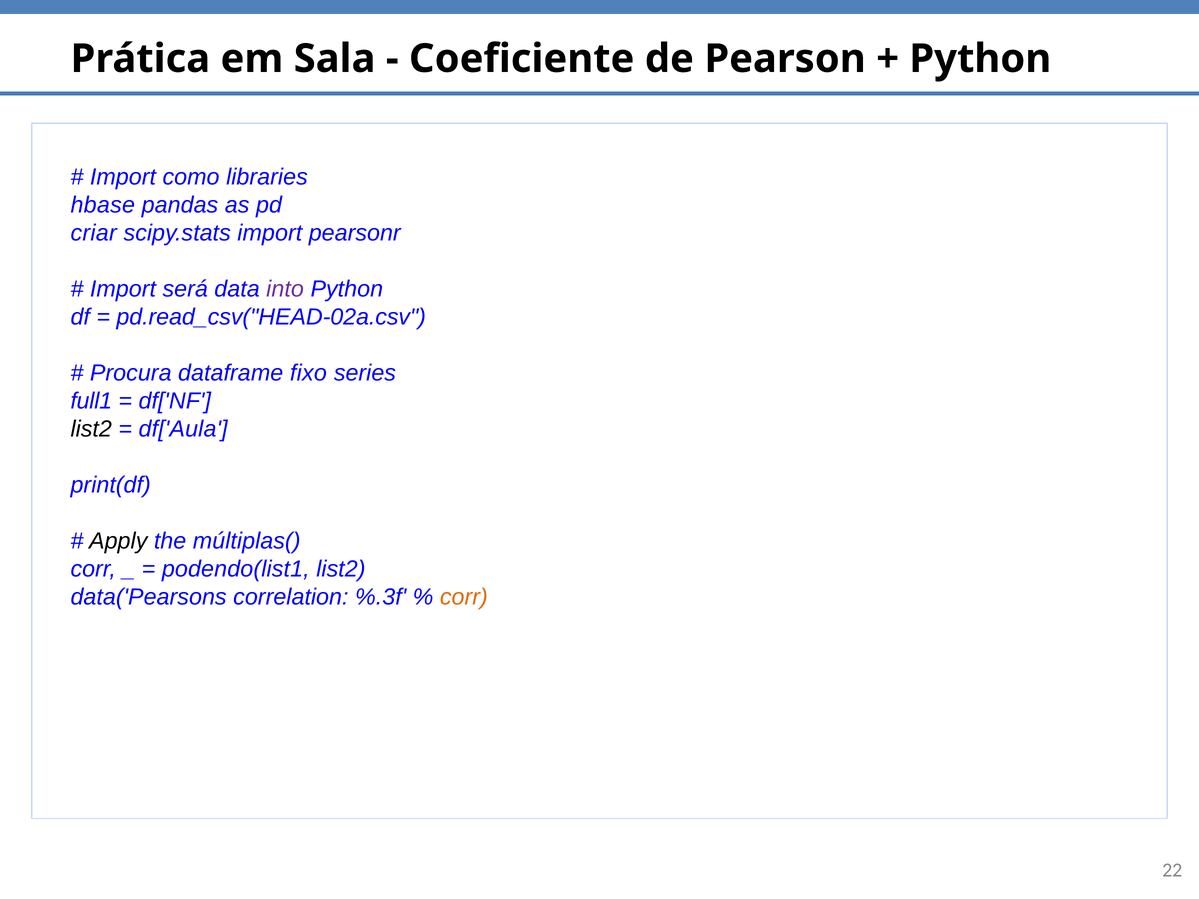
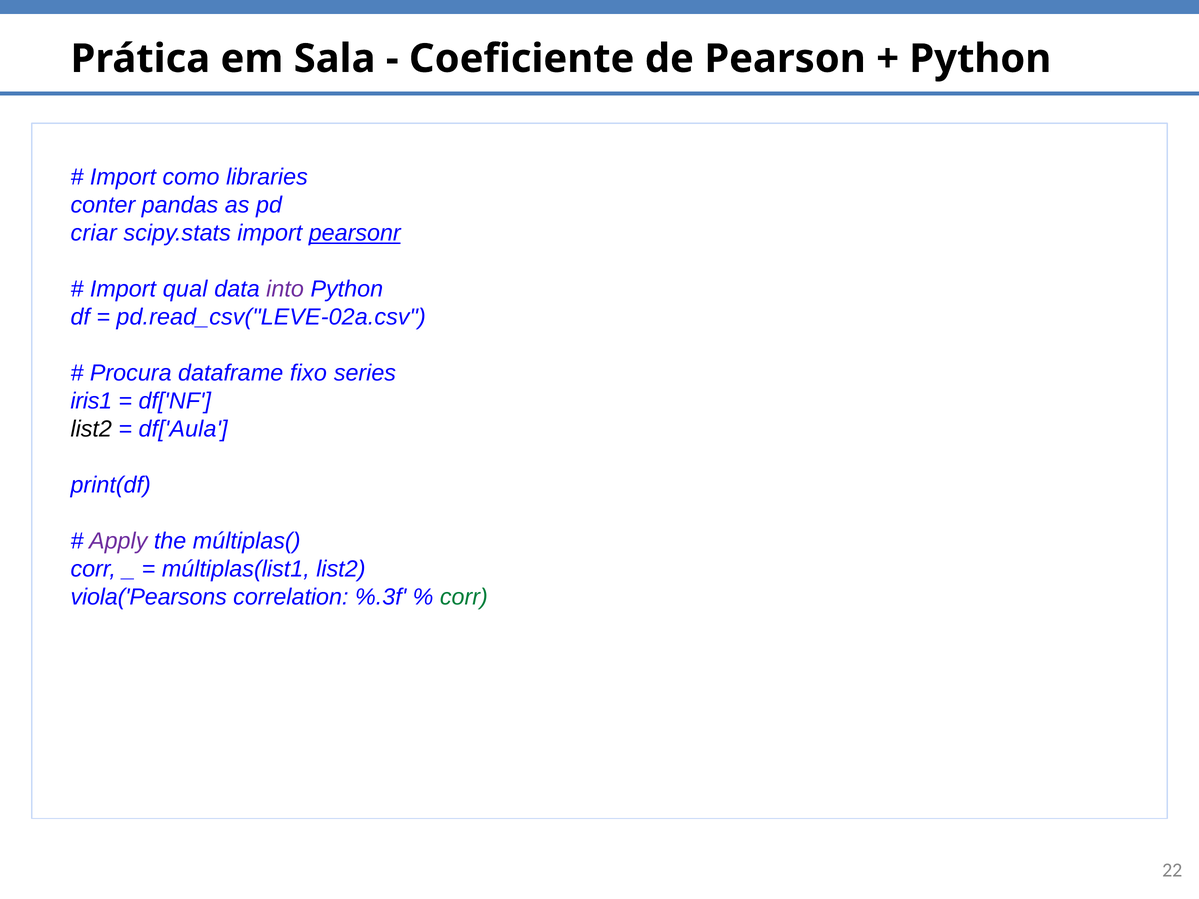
hbase: hbase -> conter
pearsonr underline: none -> present
será: será -> qual
pd.read_csv("HEAD-02a.csv: pd.read_csv("HEAD-02a.csv -> pd.read_csv("LEVE-02a.csv
full1: full1 -> iris1
Apply colour: black -> purple
podendo(list1: podendo(list1 -> múltiplas(list1
data('Pearsons: data('Pearsons -> viola('Pearsons
corr at (464, 597) colour: orange -> green
